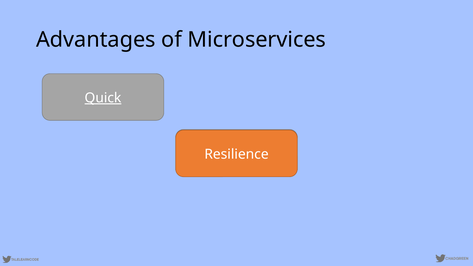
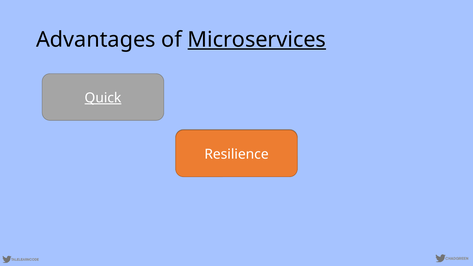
Microservices underline: none -> present
